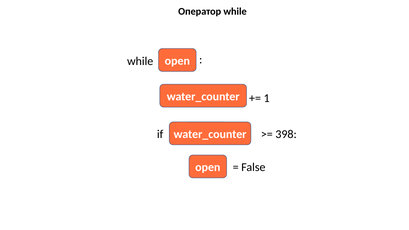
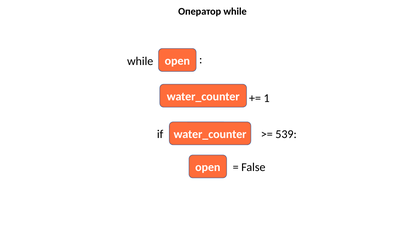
398: 398 -> 539
